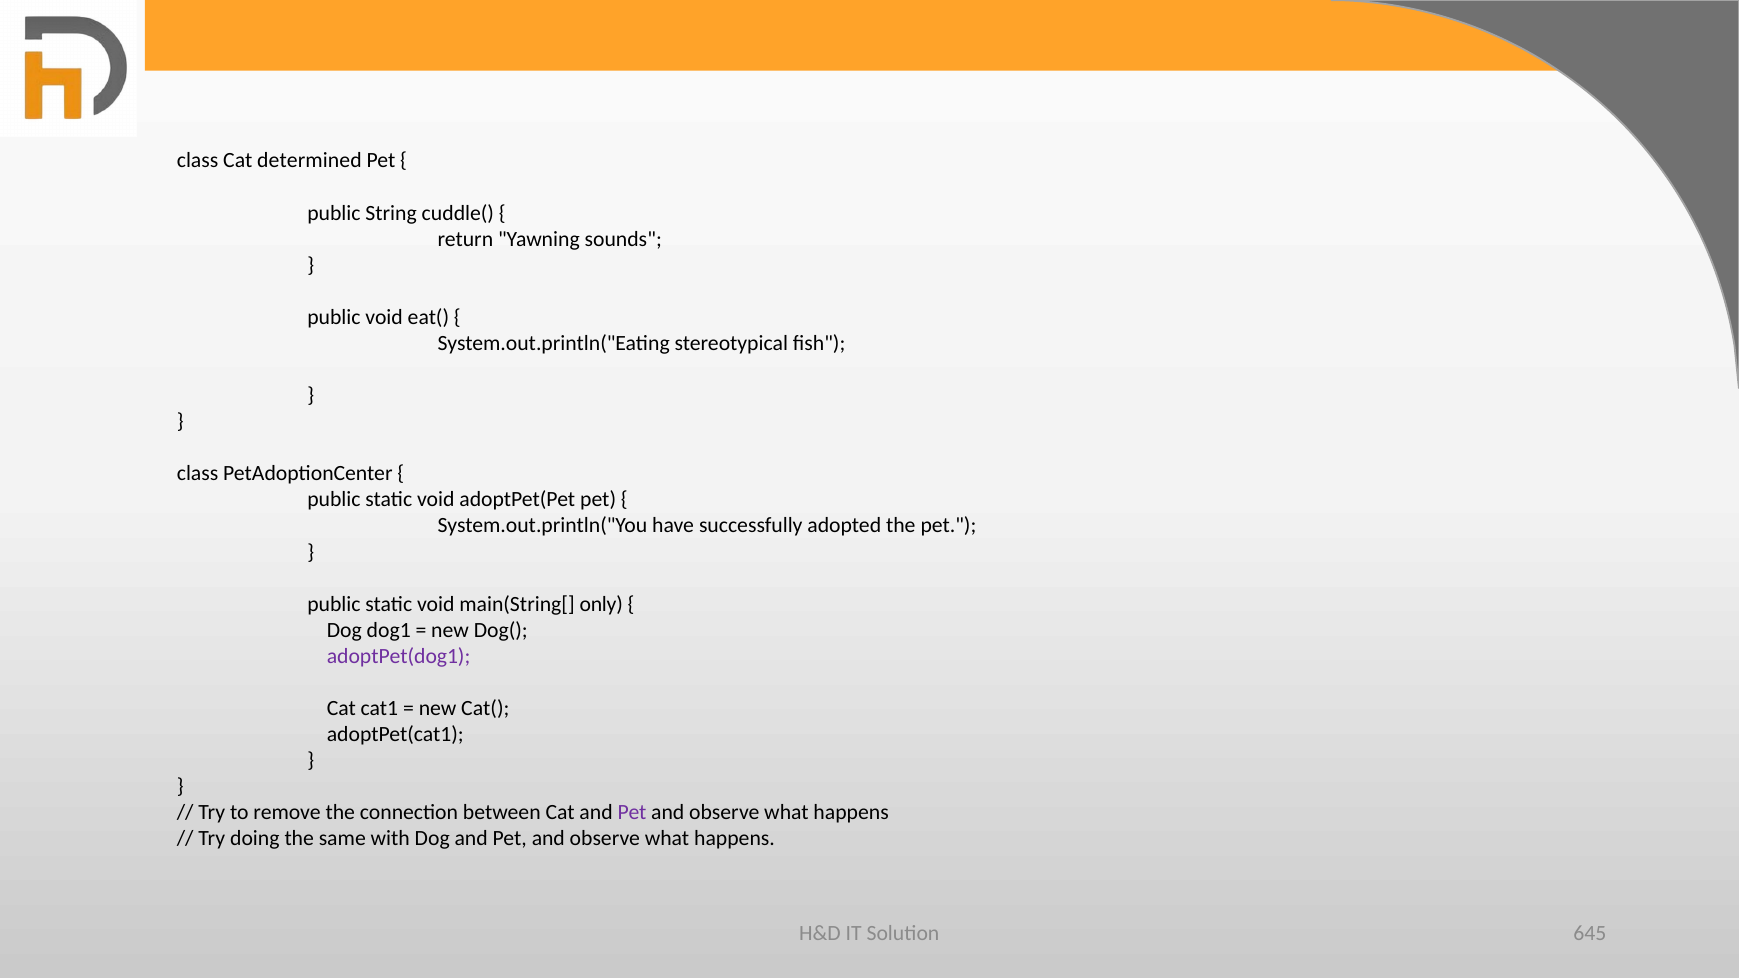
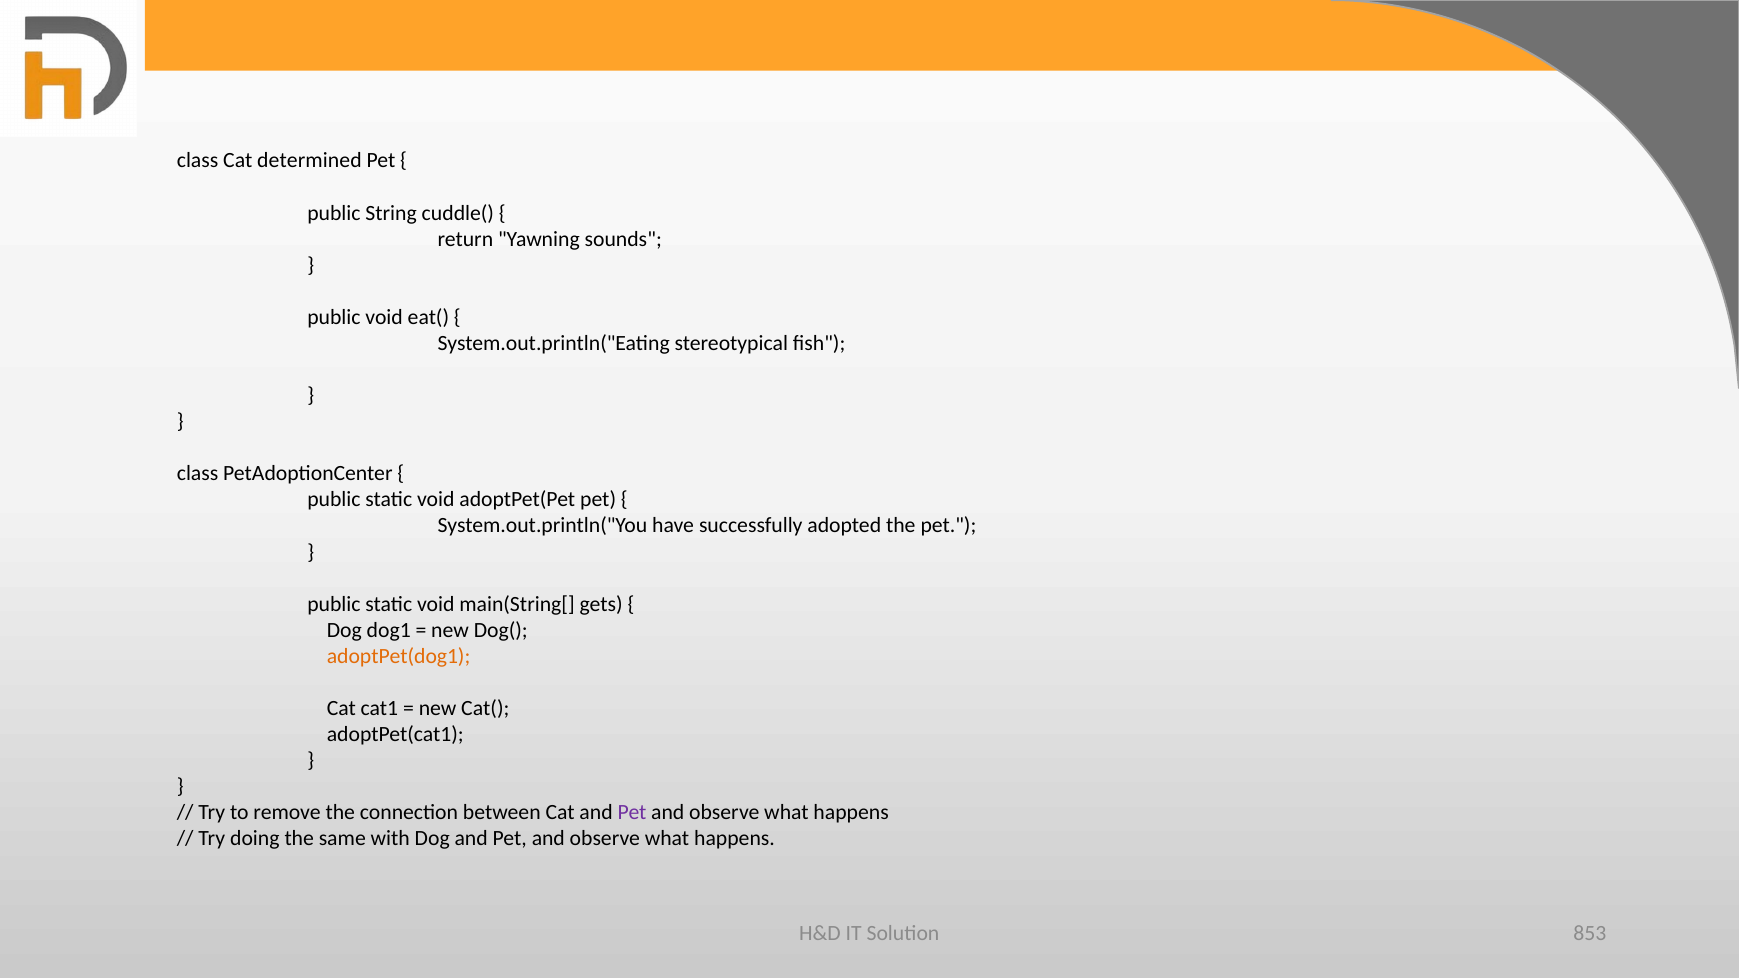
only: only -> gets
adoptPet(dog1 colour: purple -> orange
645: 645 -> 853
